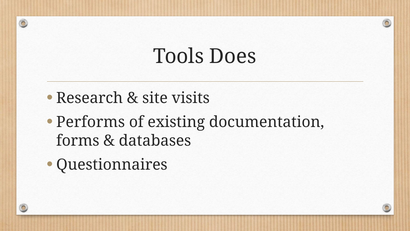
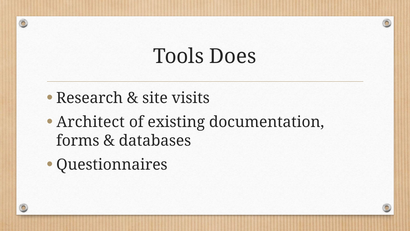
Performs: Performs -> Architect
